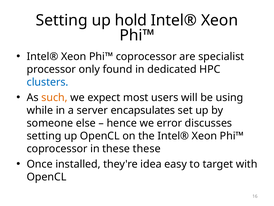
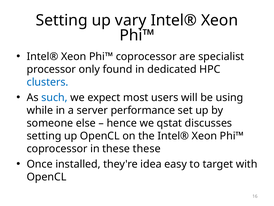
hold: hold -> vary
such colour: orange -> blue
encapsulates: encapsulates -> performance
error: error -> qstat
